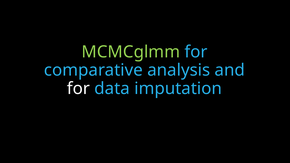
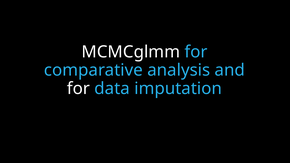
MCMCglmm colour: light green -> white
